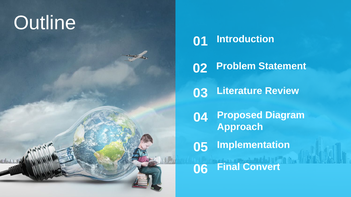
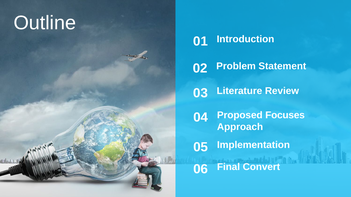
Diagram: Diagram -> Focuses
